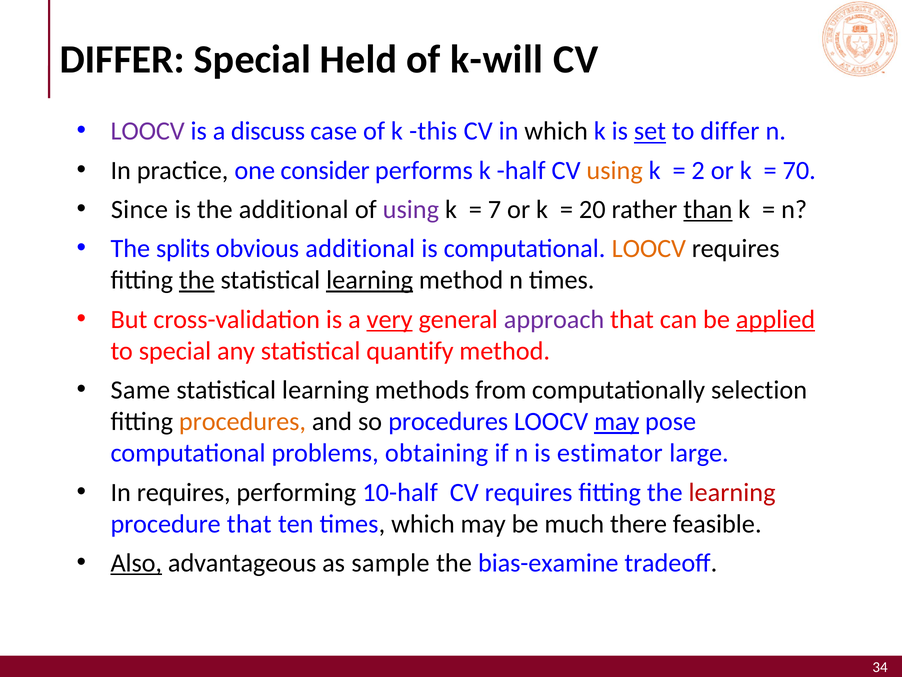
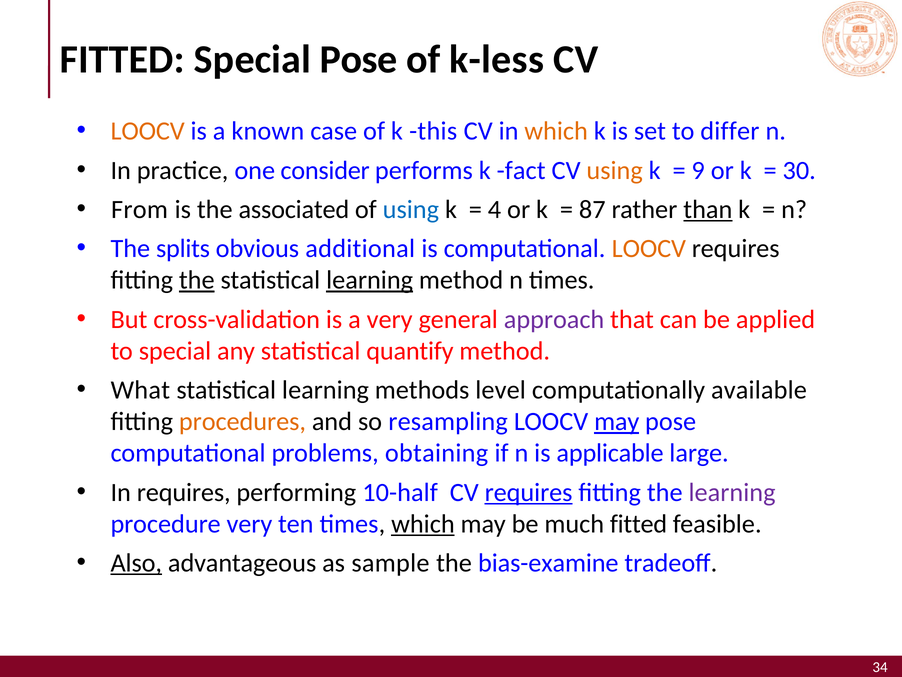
DIFFER at (122, 59): DIFFER -> FITTED
Special Held: Held -> Pose
k-will: k-will -> k-less
LOOCV at (148, 131) colour: purple -> orange
discuss: discuss -> known
which at (556, 131) colour: black -> orange
set underline: present -> none
half: half -> fact
2: 2 -> 9
70: 70 -> 30
Since: Since -> From
the additional: additional -> associated
using at (411, 209) colour: purple -> blue
7: 7 -> 4
20: 20 -> 87
very at (390, 319) underline: present -> none
applied underline: present -> none
Same: Same -> What
from: from -> level
selection: selection -> available
so procedures: procedures -> resampling
estimator: estimator -> applicable
requires at (529, 492) underline: none -> present
learning at (732, 492) colour: red -> purple
procedure that: that -> very
which at (423, 524) underline: none -> present
much there: there -> fitted
